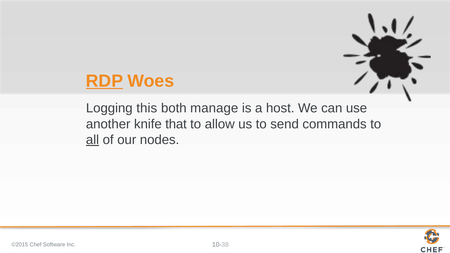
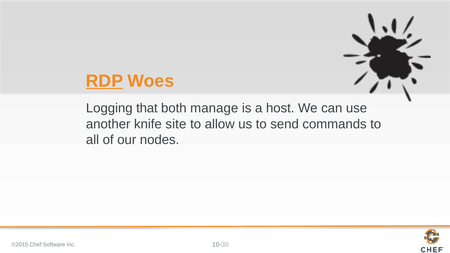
this: this -> that
that: that -> site
all underline: present -> none
